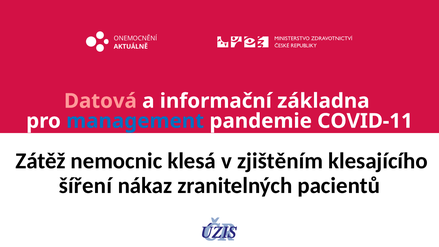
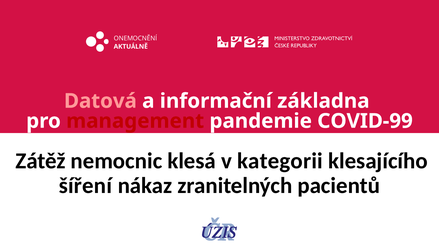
management colour: blue -> red
COVID-11: COVID-11 -> COVID-99
zjištěním: zjištěním -> kategorii
